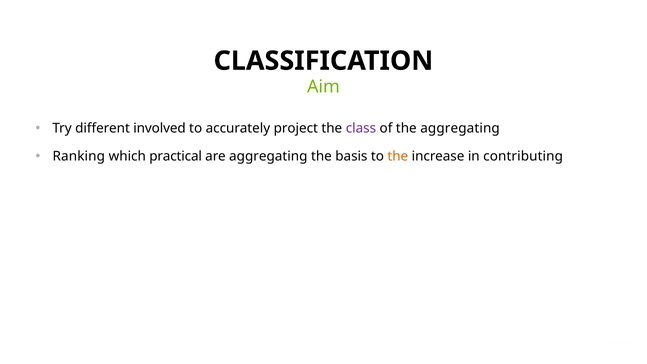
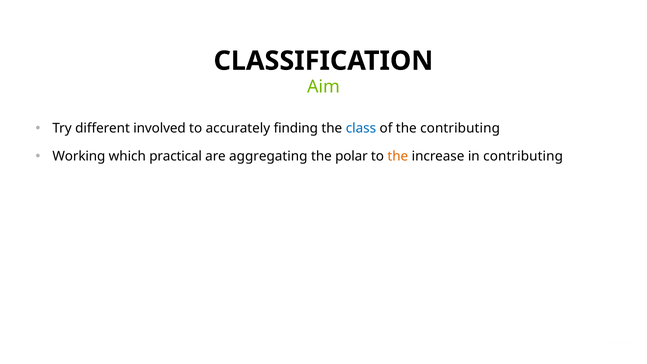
project: project -> finding
class colour: purple -> blue
the aggregating: aggregating -> contributing
Ranking: Ranking -> Working
basis: basis -> polar
